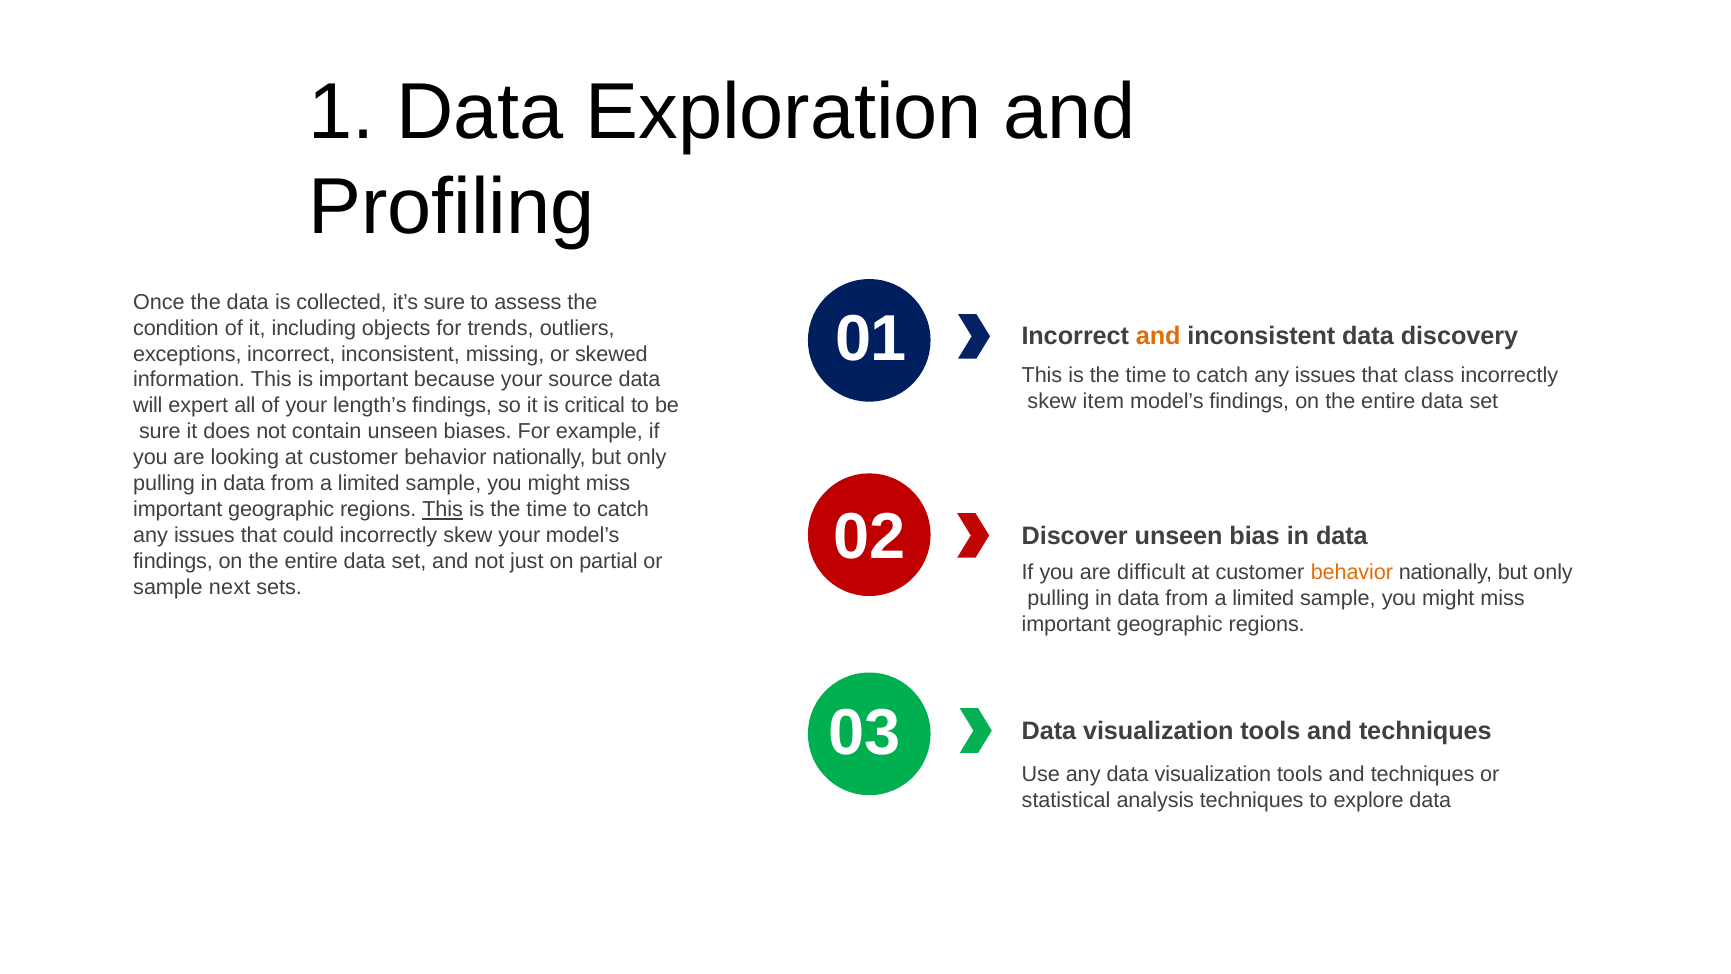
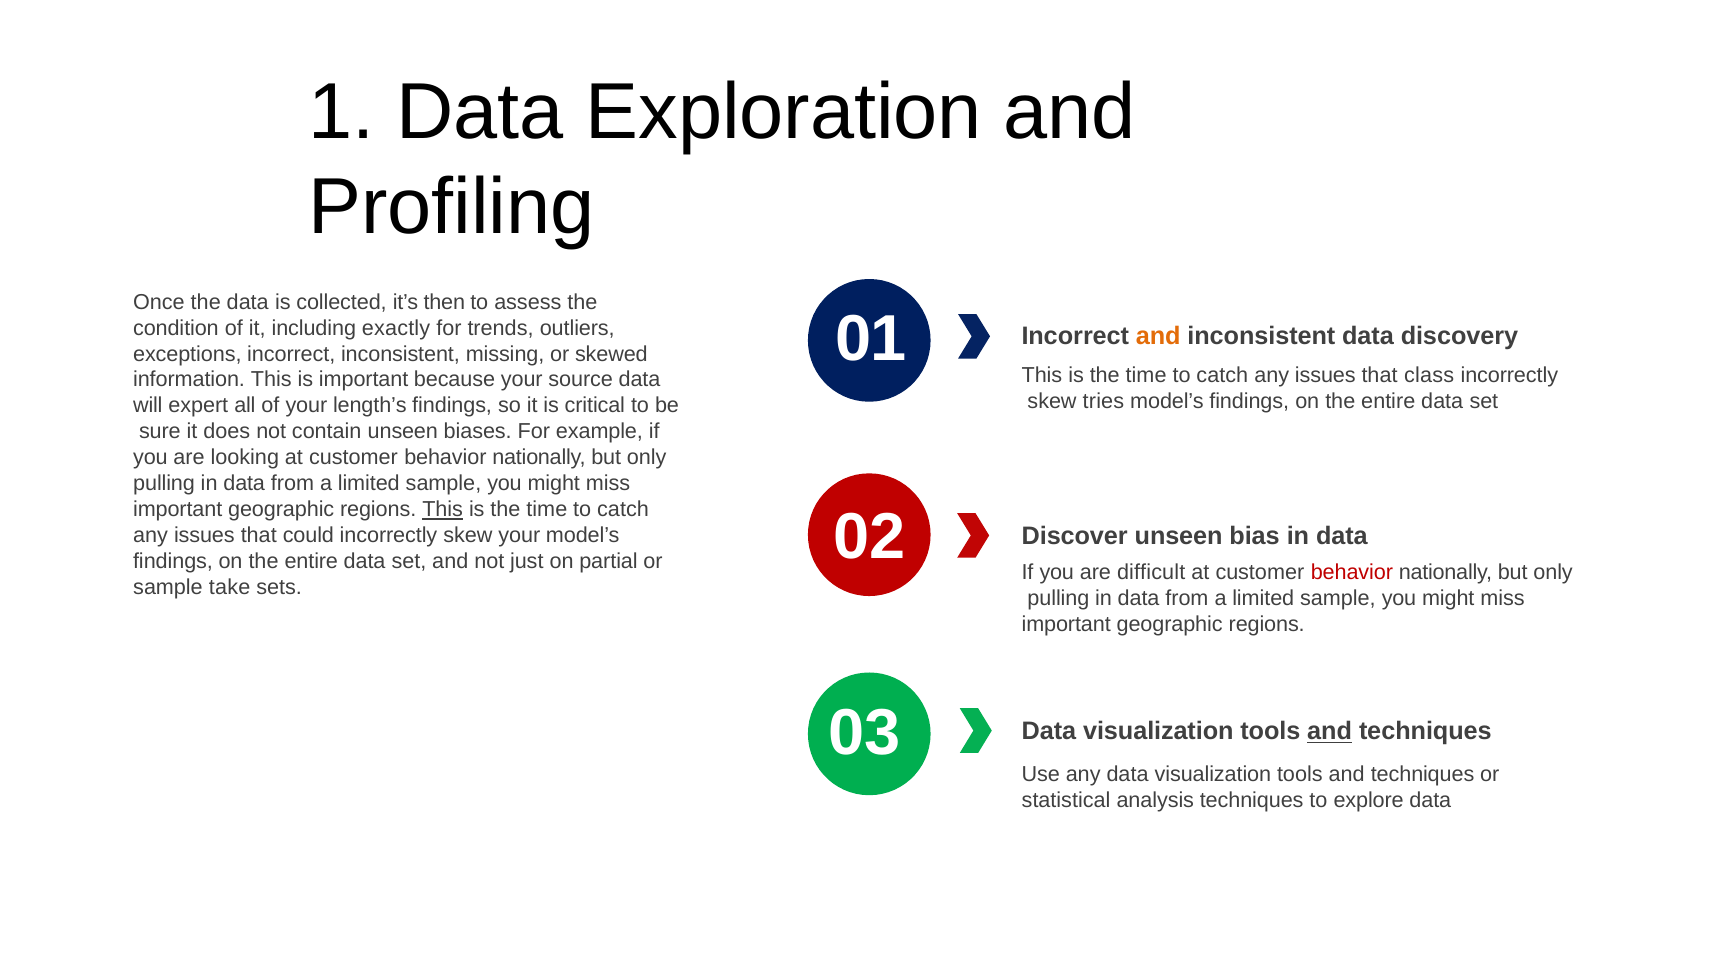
it’s sure: sure -> then
objects: objects -> exactly
item: item -> tries
behavior at (1352, 573) colour: orange -> red
next: next -> take
and at (1330, 731) underline: none -> present
